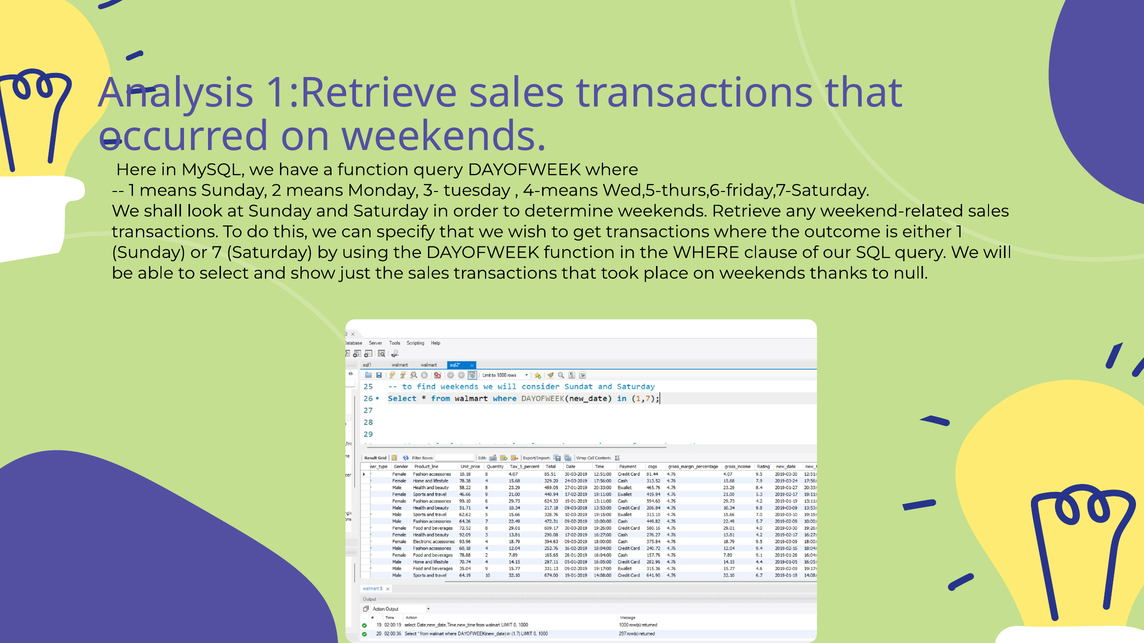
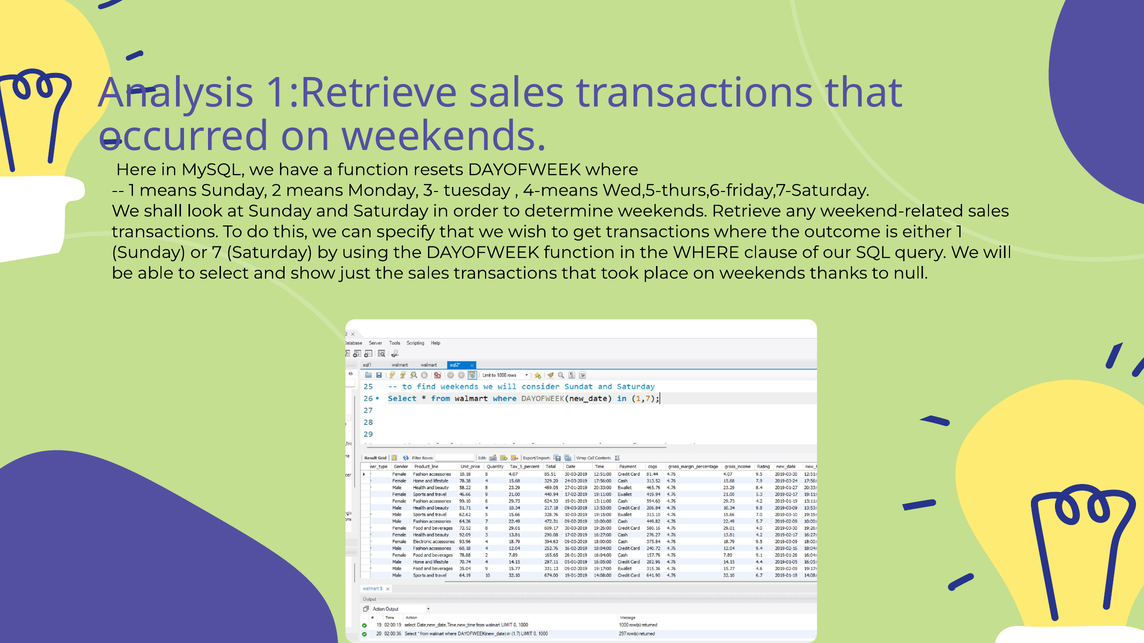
function query: query -> resets
